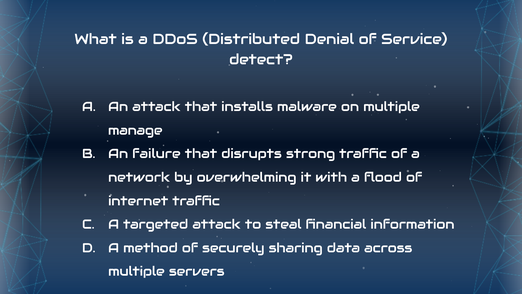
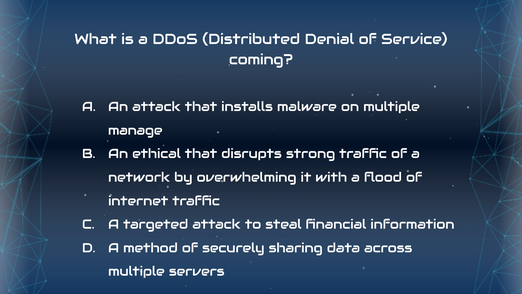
detect: detect -> coming
failure: failure -> ethical
